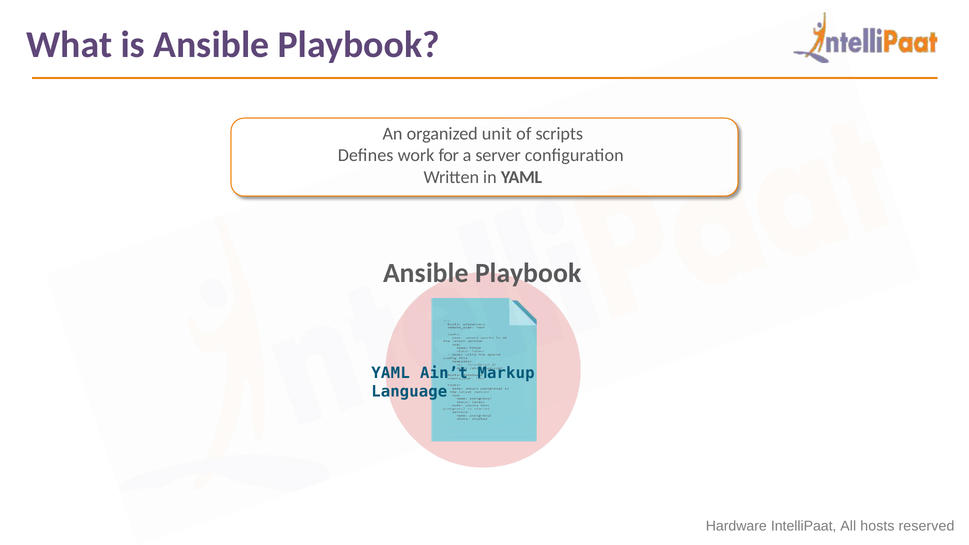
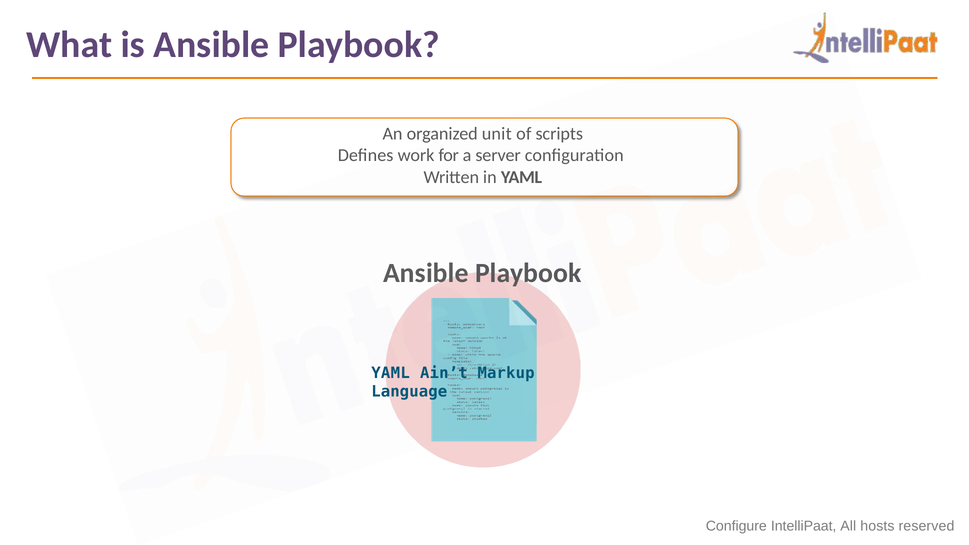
Hardware: Hardware -> Configure
